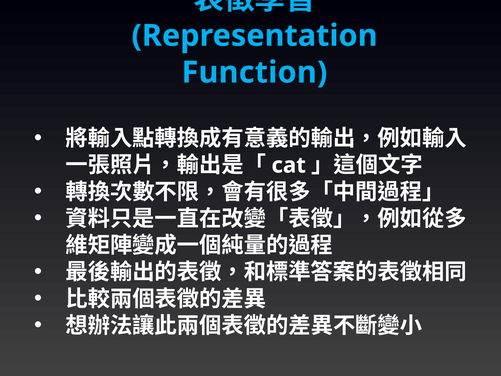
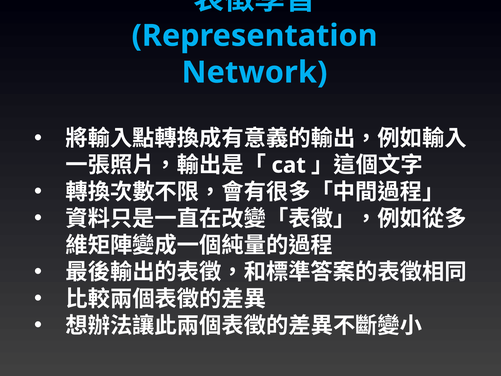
Function: Function -> Network
